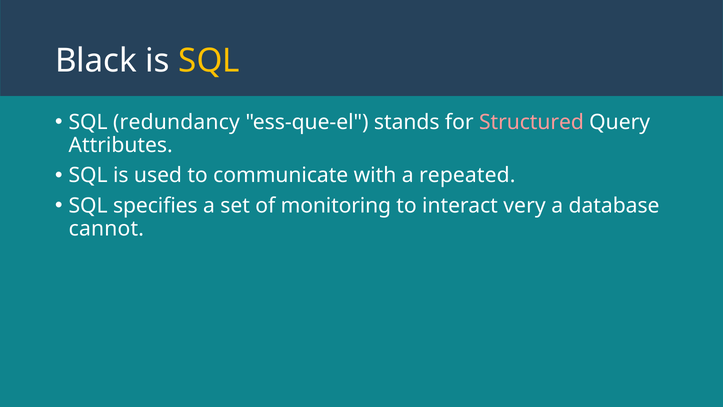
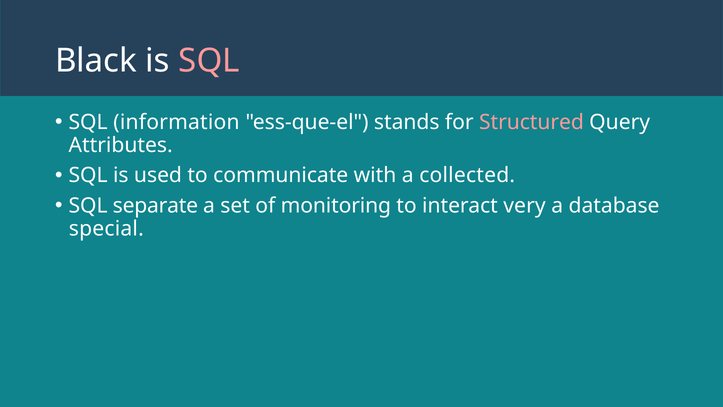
SQL at (209, 61) colour: yellow -> pink
redundancy: redundancy -> information
repeated: repeated -> collected
specifies: specifies -> separate
cannot: cannot -> special
